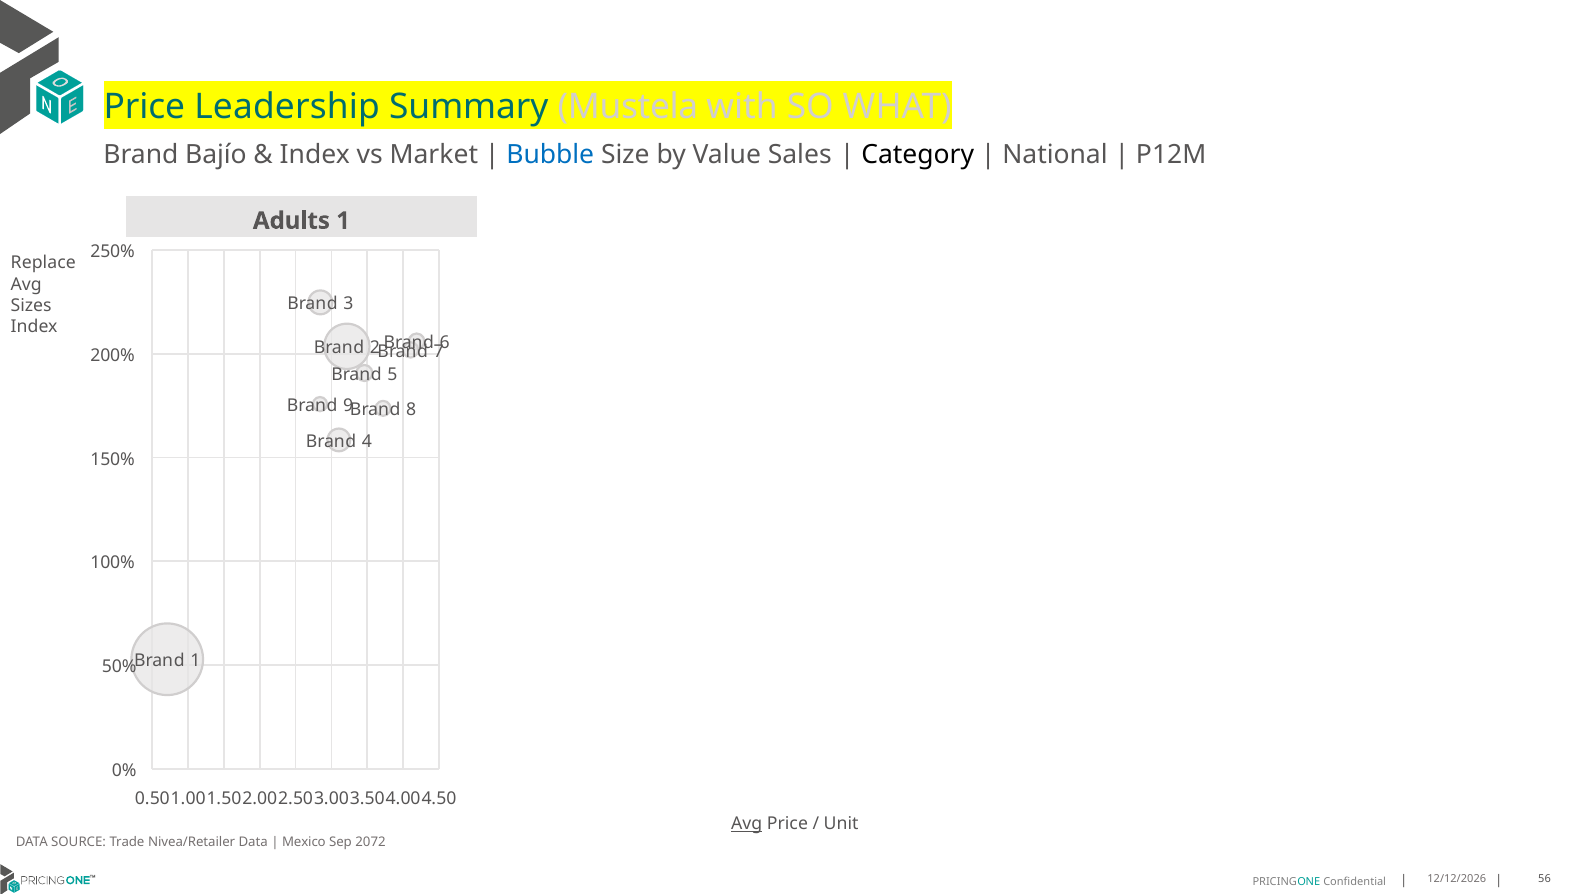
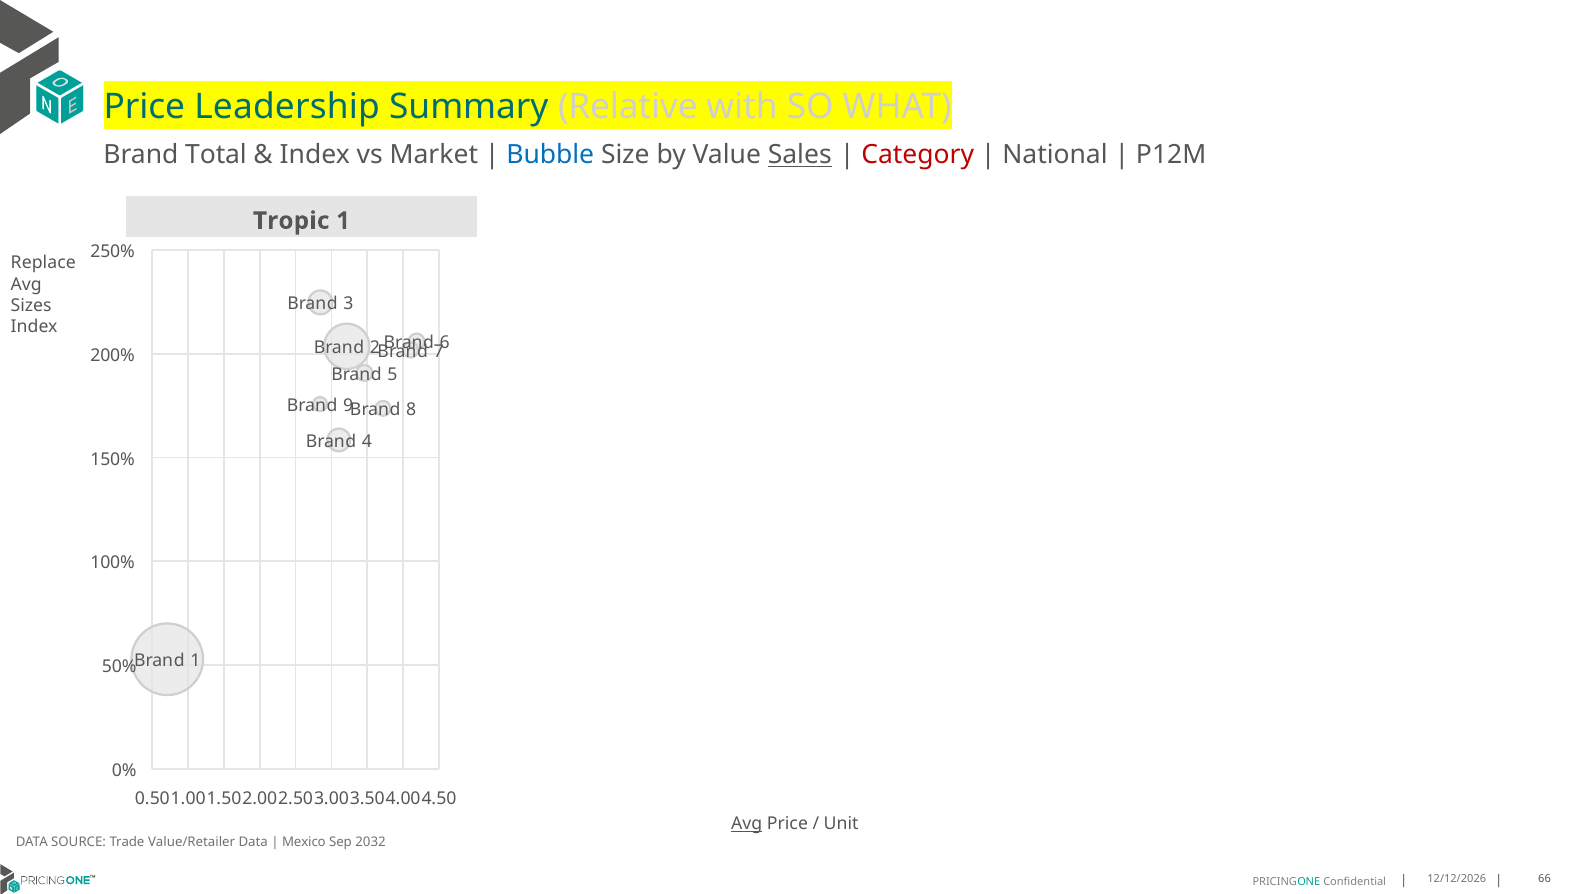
Mustela: Mustela -> Relative
Bajío: Bajío -> Total
Sales underline: none -> present
Category colour: black -> red
Adults: Adults -> Tropic
Nivea/Retailer: Nivea/Retailer -> Value/Retailer
2072: 2072 -> 2032
56: 56 -> 66
